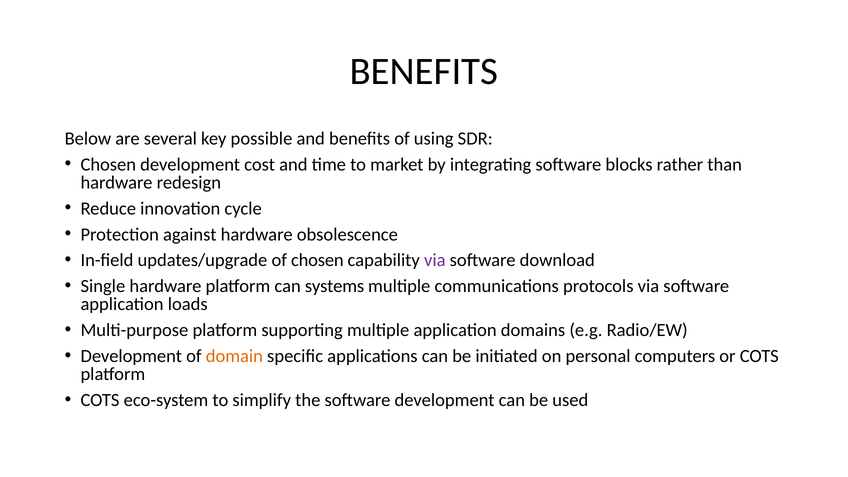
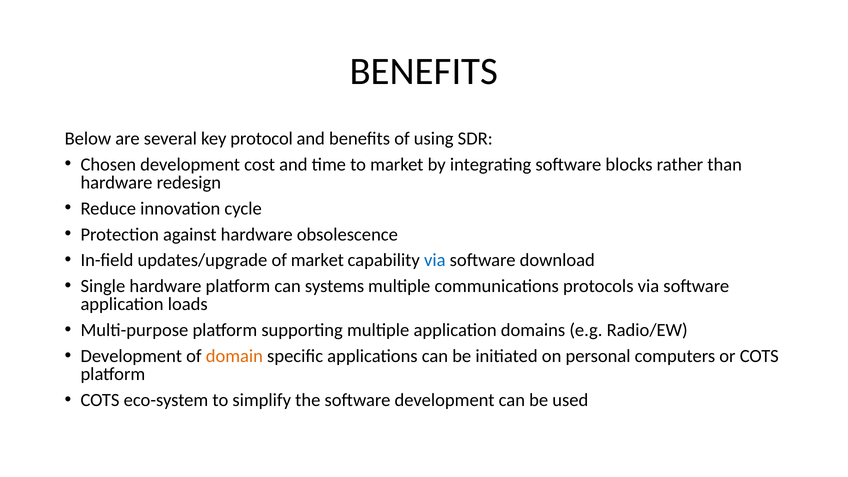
possible: possible -> protocol
of chosen: chosen -> market
via at (435, 260) colour: purple -> blue
